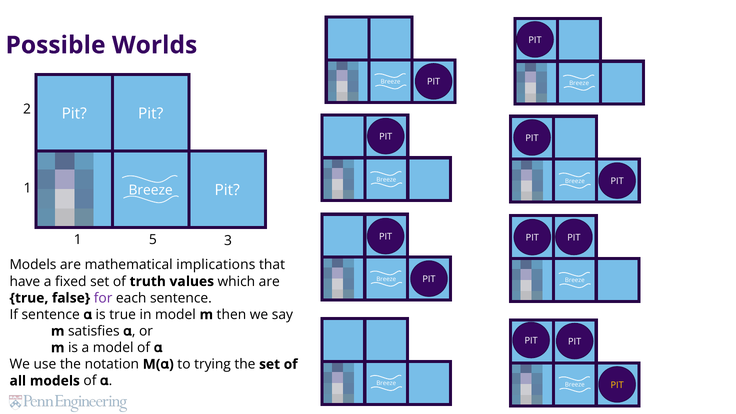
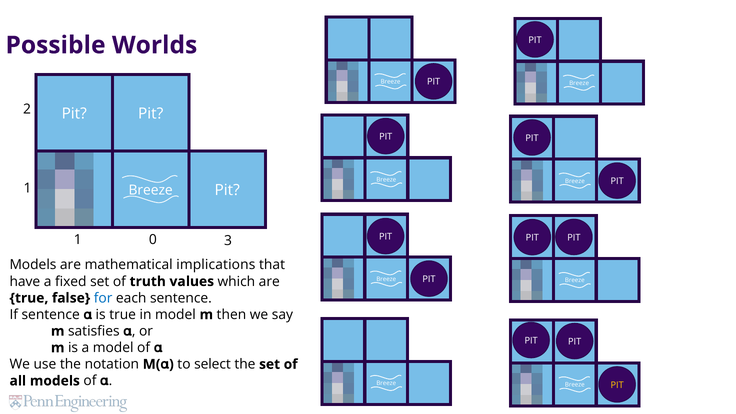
5: 5 -> 0
for colour: purple -> blue
trying: trying -> select
